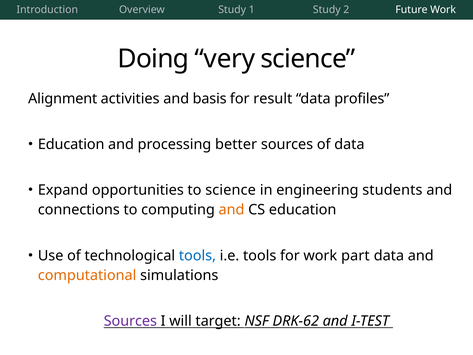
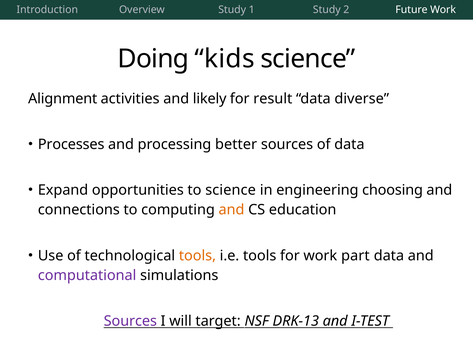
very: very -> kids
basis: basis -> likely
profiles: profiles -> diverse
Education at (71, 144): Education -> Processes
students: students -> choosing
tools at (197, 255) colour: blue -> orange
computational colour: orange -> purple
DRK-62: DRK-62 -> DRK-13
